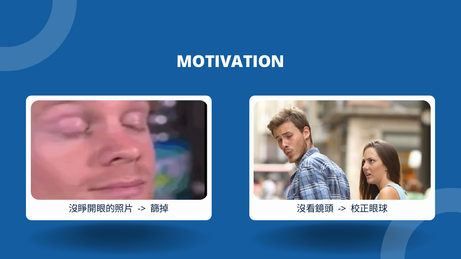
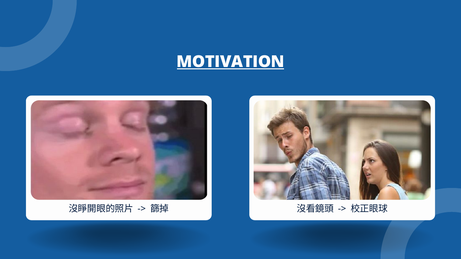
MOTIVATION underline: none -> present
